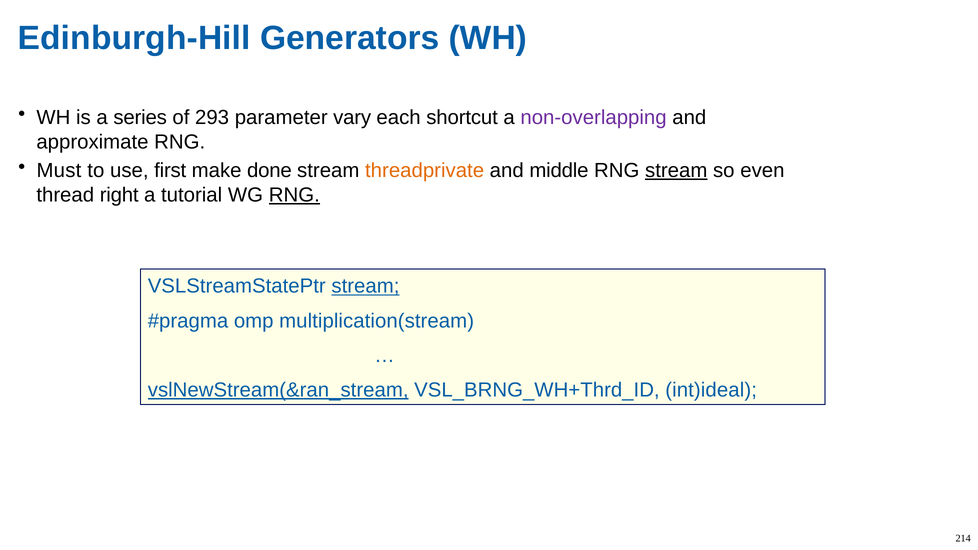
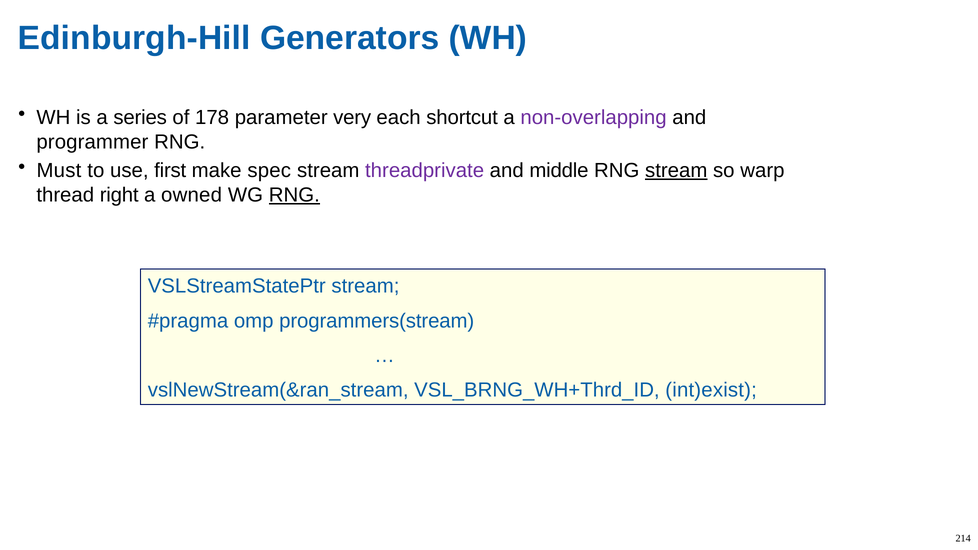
293: 293 -> 178
vary: vary -> very
approximate: approximate -> programmer
done: done -> spec
threadprivate colour: orange -> purple
even: even -> warp
tutorial: tutorial -> owned
stream at (365, 286) underline: present -> none
multiplication(stream: multiplication(stream -> programmers(stream
vslNewStream(&ran_stream underline: present -> none
int)ideal: int)ideal -> int)exist
